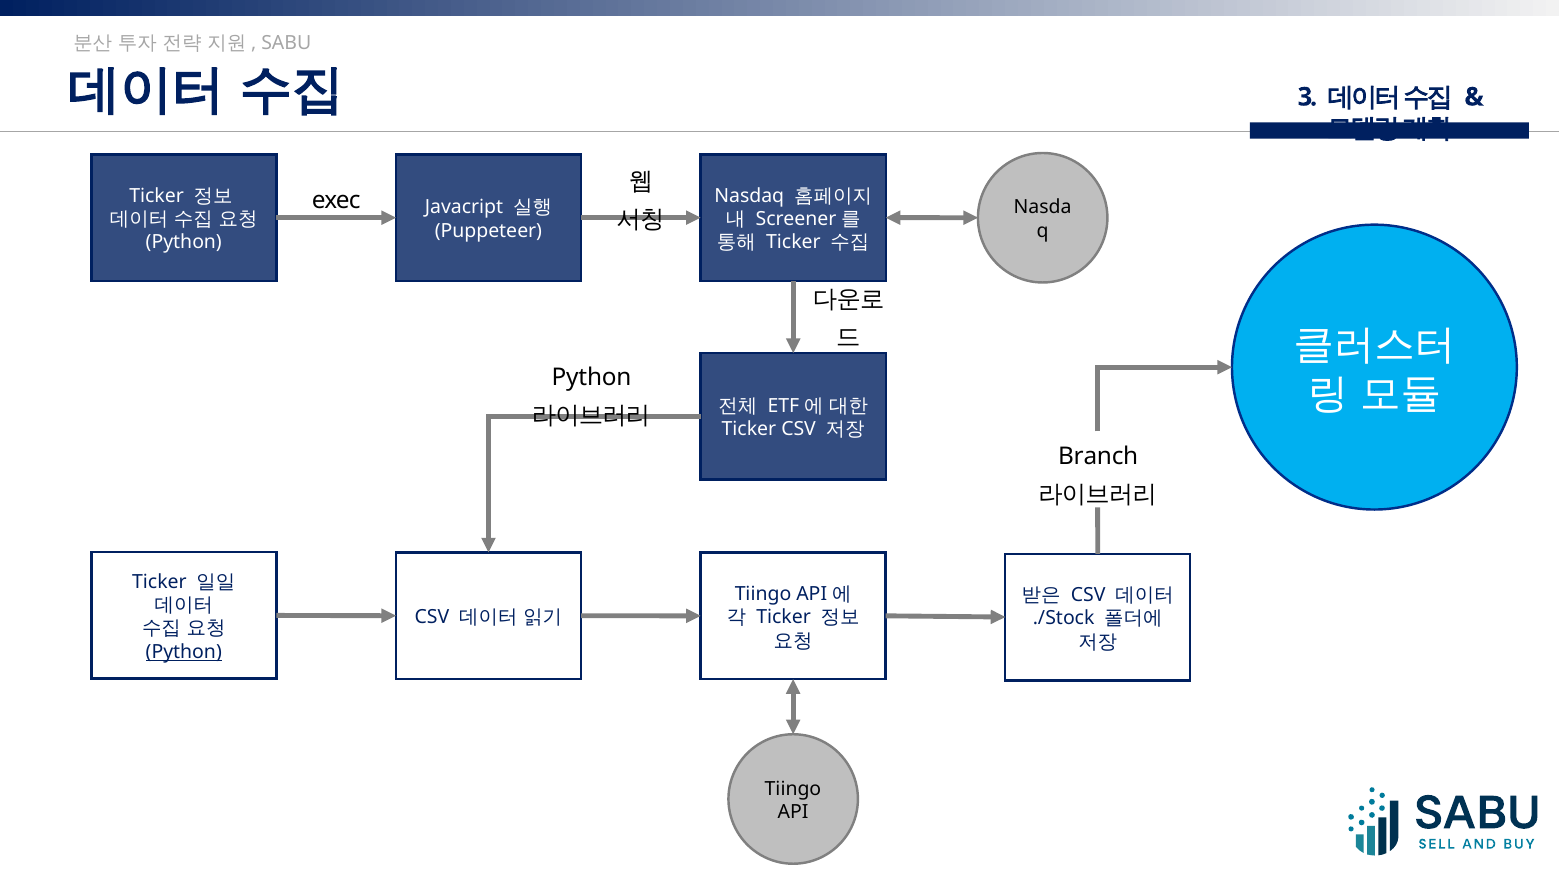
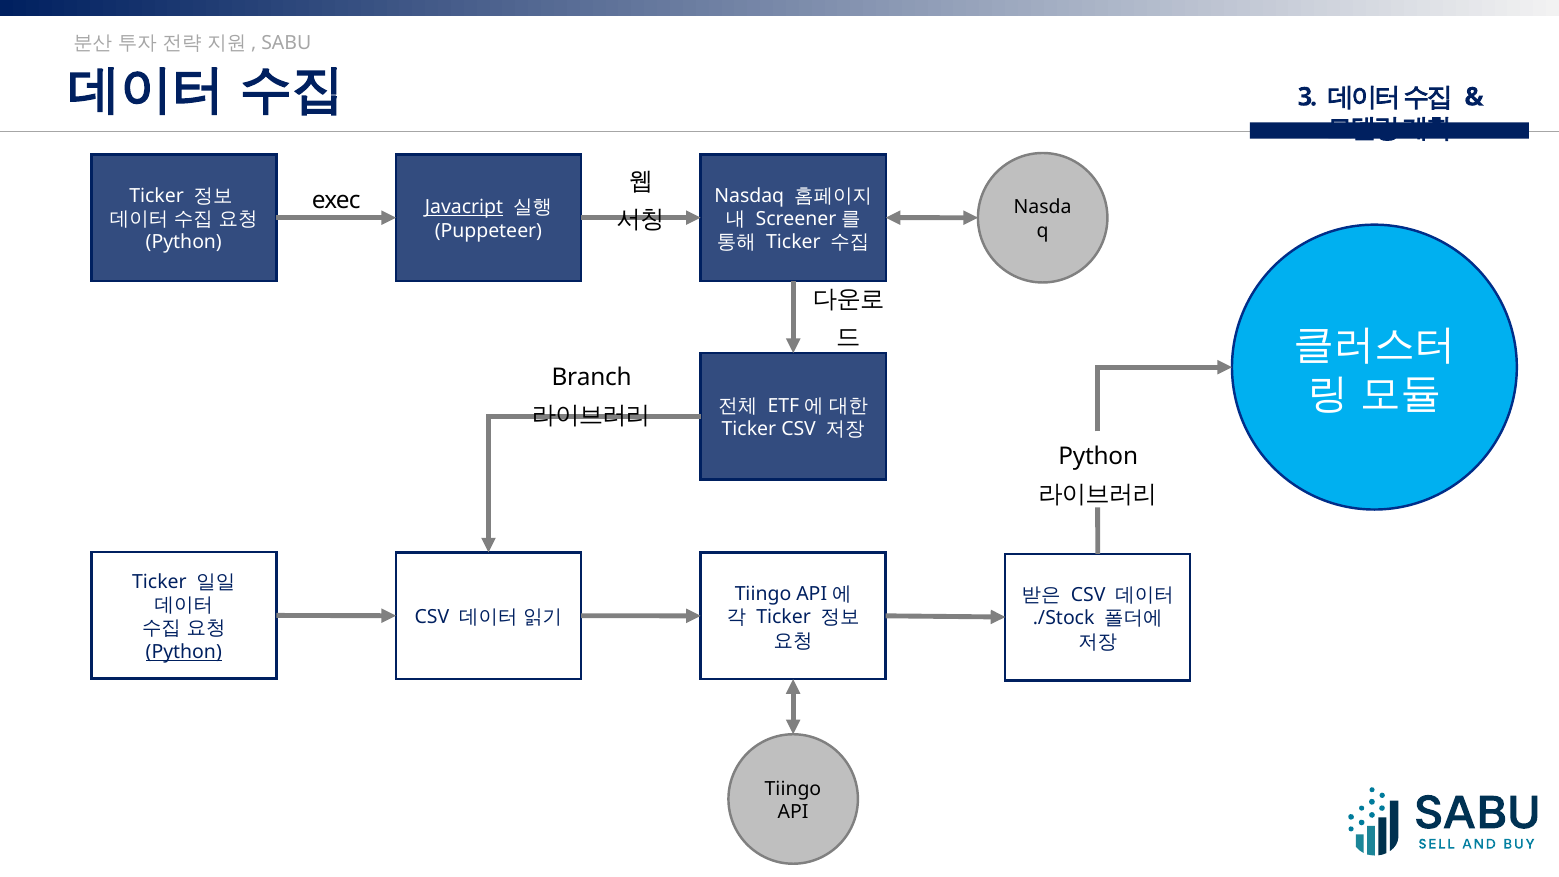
Javacript underline: none -> present
Python at (592, 377): Python -> Branch
Branch at (1098, 456): Branch -> Python
